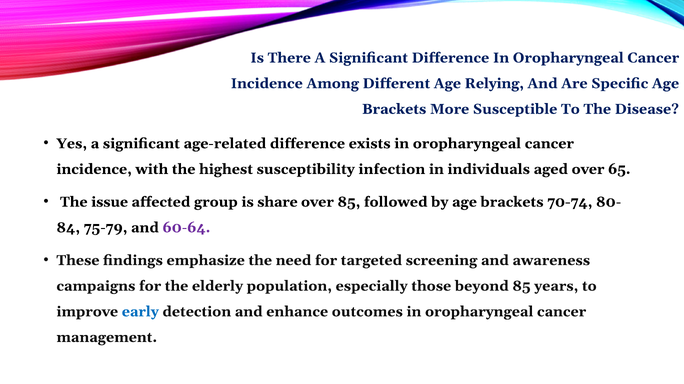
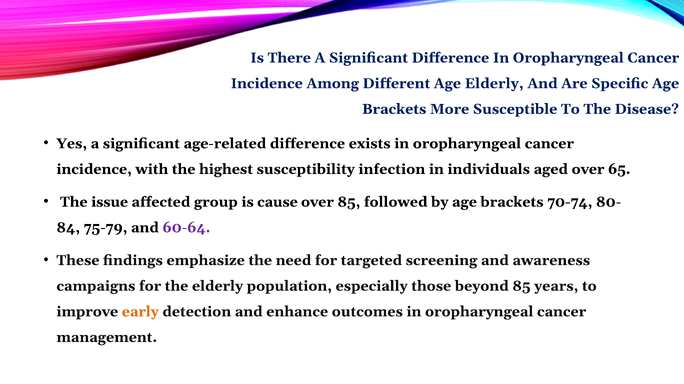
Age Relying: Relying -> Elderly
share: share -> cause
early colour: blue -> orange
